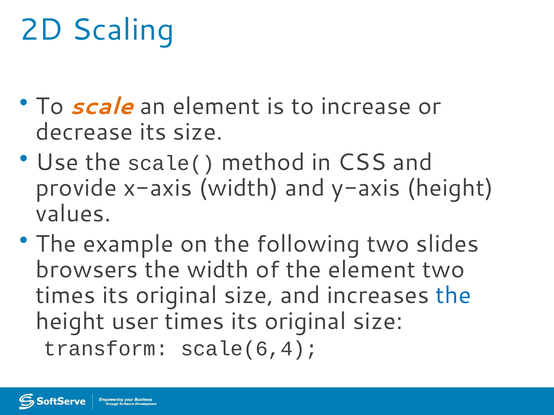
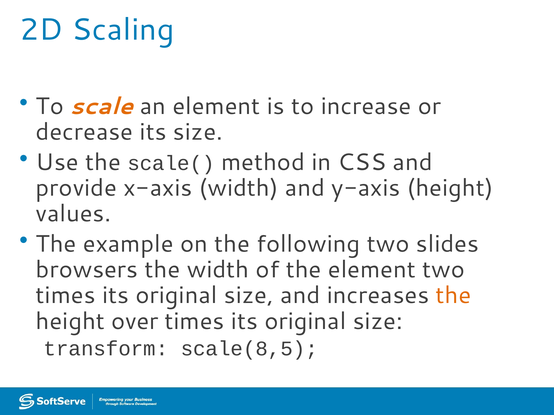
the at (454, 296) colour: blue -> orange
user: user -> over
scale(6,4: scale(6,4 -> scale(8,5
